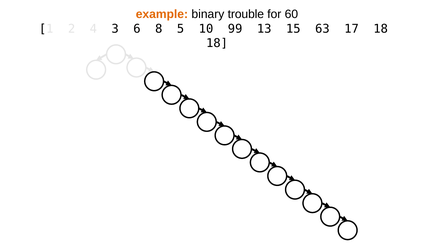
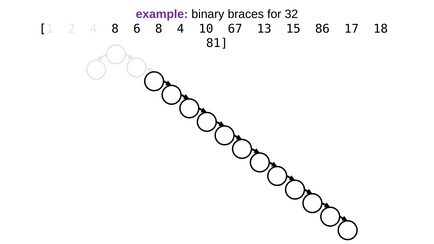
example colour: orange -> purple
trouble: trouble -> braces
60: 60 -> 32
4 3: 3 -> 8
8 5: 5 -> 4
99: 99 -> 67
63: 63 -> 86
18 at (217, 43): 18 -> 81
